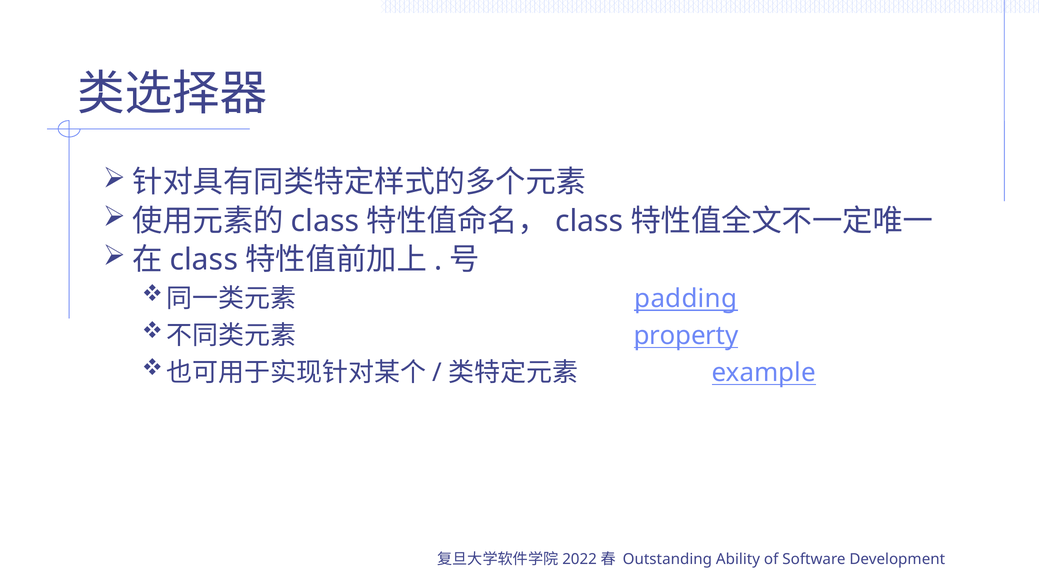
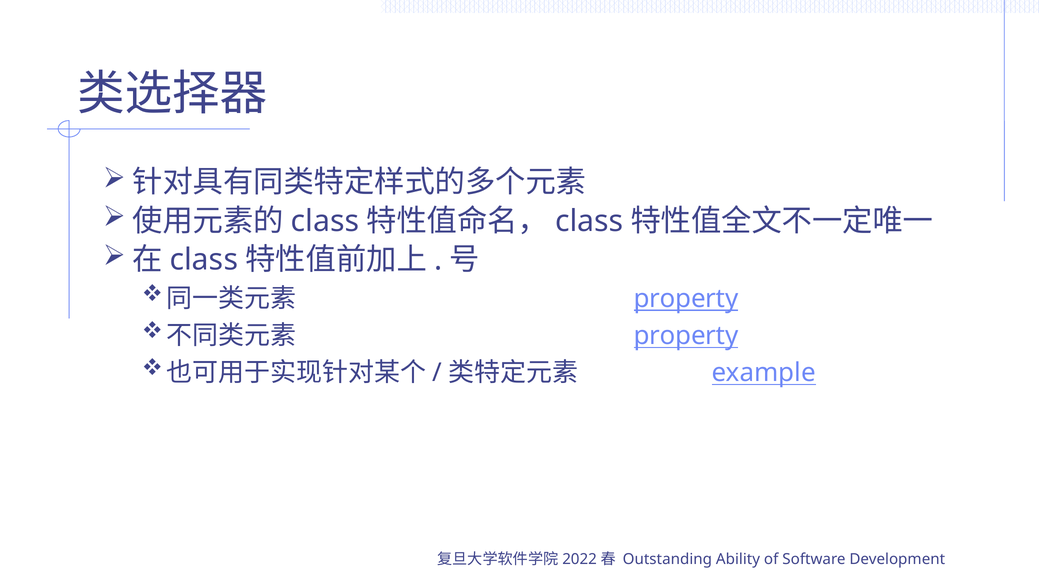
padding at (686, 299): padding -> property
